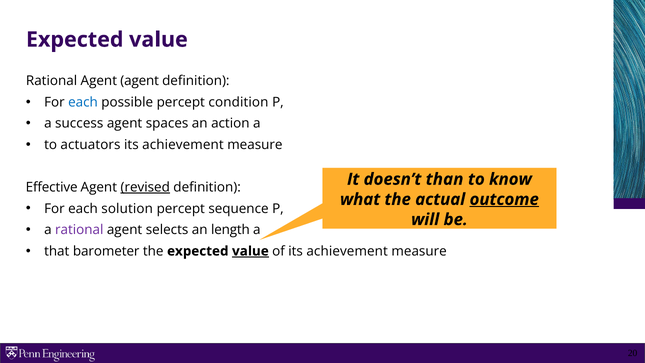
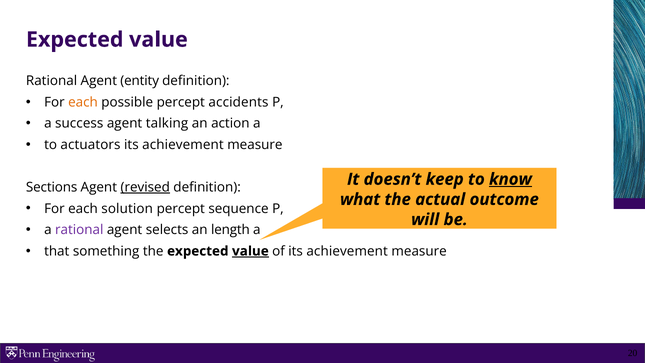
Agent agent: agent -> entity
each at (83, 102) colour: blue -> orange
condition: condition -> accidents
spaces: spaces -> talking
than: than -> keep
know underline: none -> present
Effective: Effective -> Sections
outcome underline: present -> none
barometer: barometer -> something
